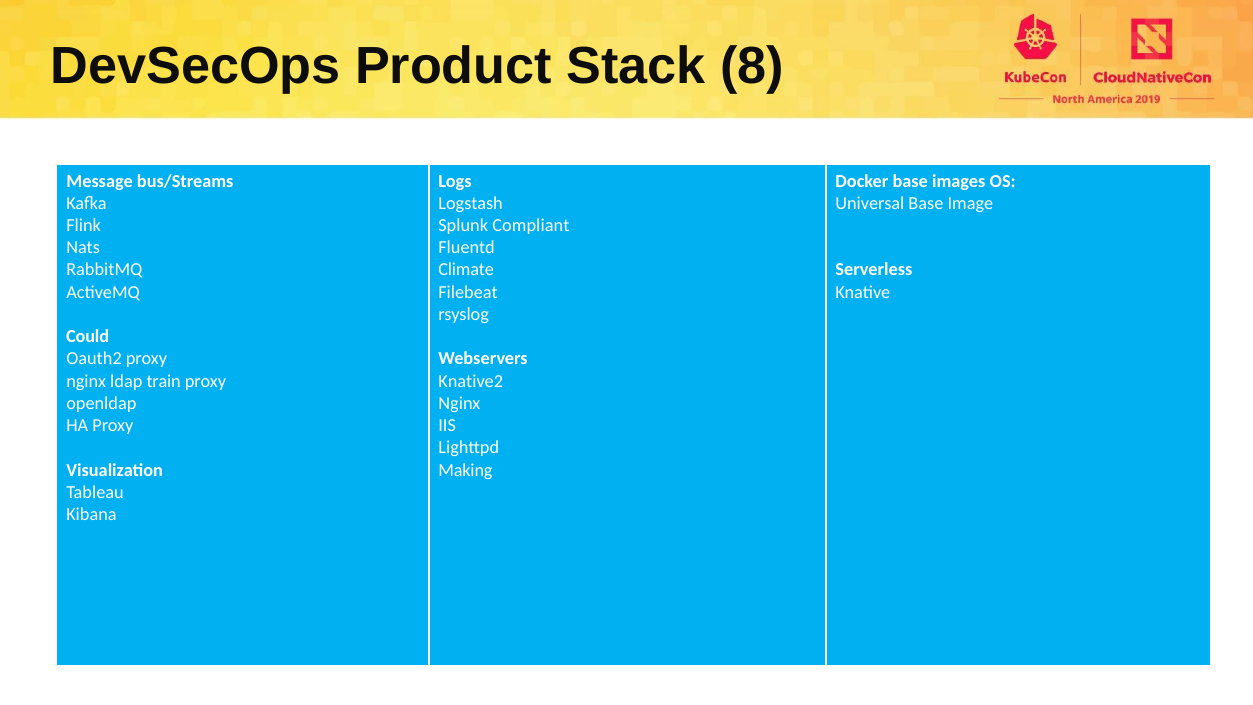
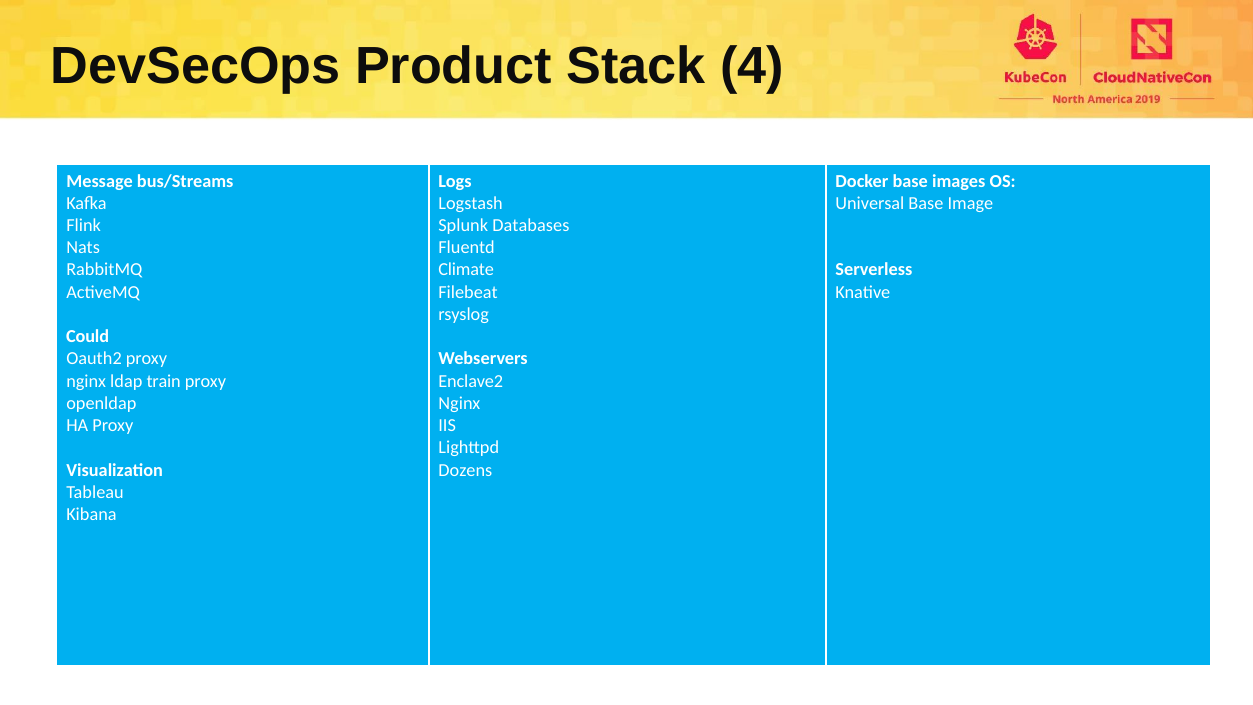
8: 8 -> 4
Compliant: Compliant -> Databases
Knative2: Knative2 -> Enclave2
Making: Making -> Dozens
